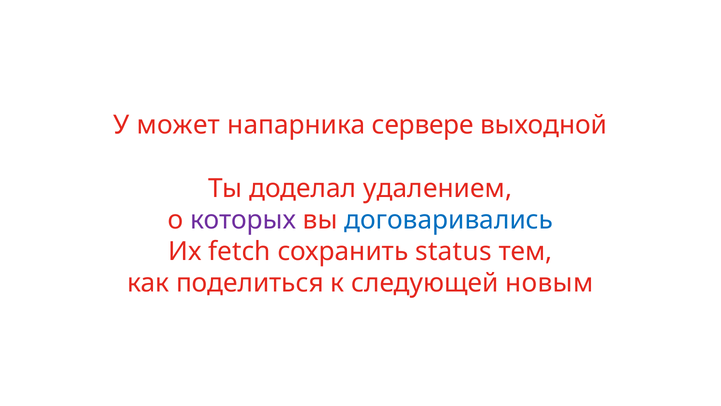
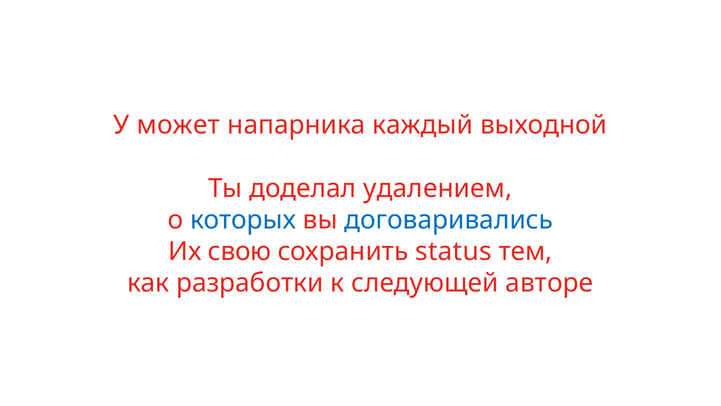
сервере: сервере -> каждый
которых colour: purple -> blue
fetch: fetch -> свою
поделиться: поделиться -> разработки
новым: новым -> авторе
